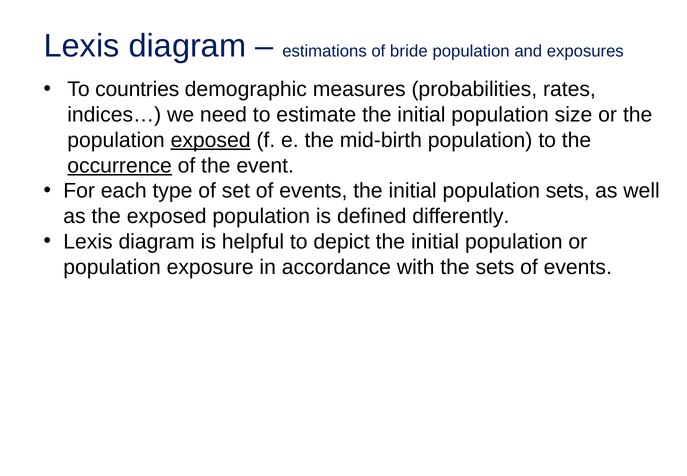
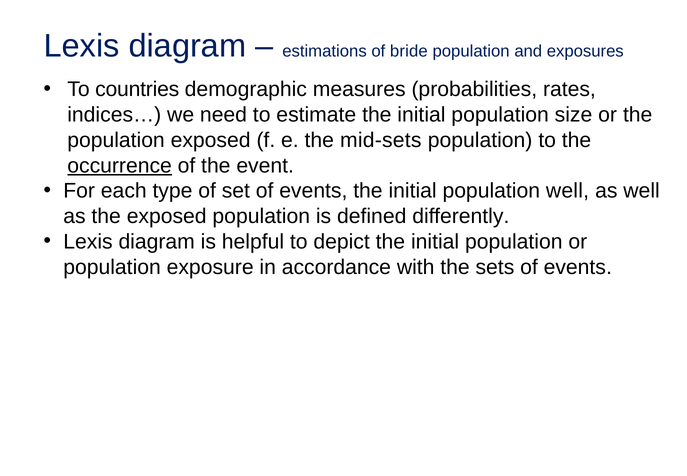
exposed at (211, 140) underline: present -> none
mid-birth: mid-birth -> mid-sets
population sets: sets -> well
